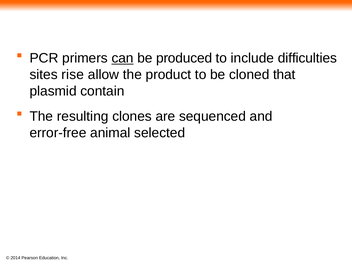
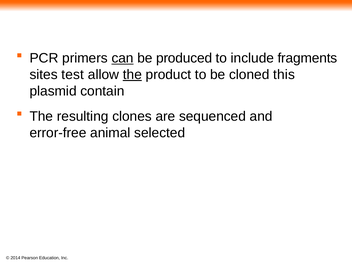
difficulties: difficulties -> fragments
rise: rise -> test
the at (132, 75) underline: none -> present
that: that -> this
